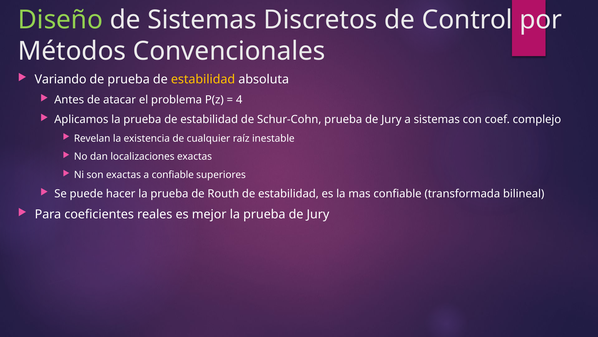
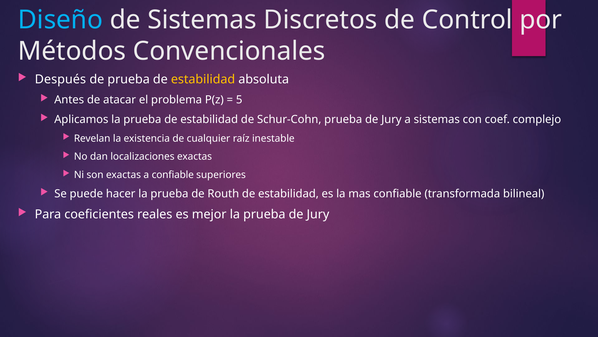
Diseño colour: light green -> light blue
Variando: Variando -> Después
4: 4 -> 5
